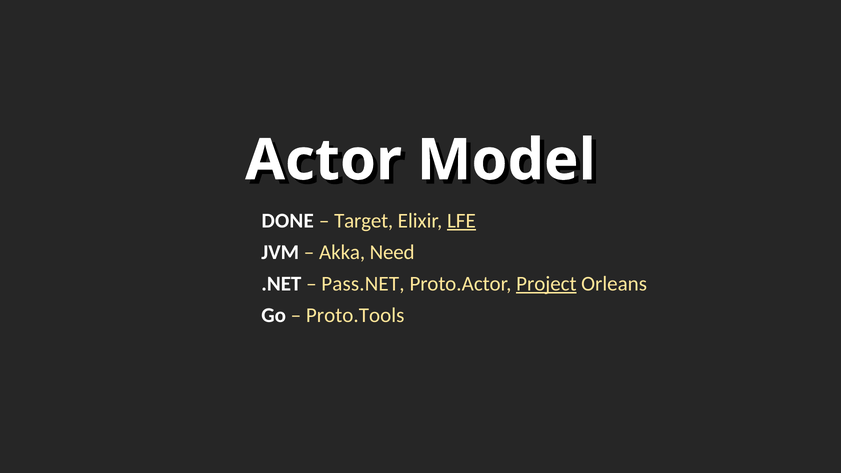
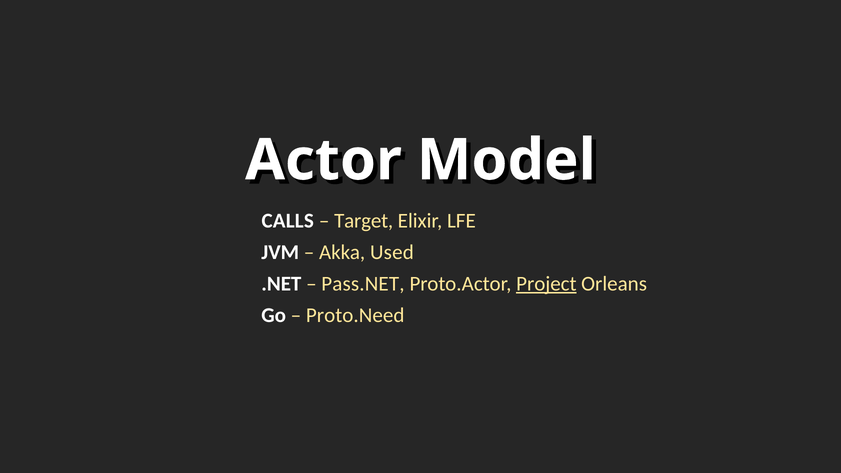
DONE: DONE -> CALLS
LFE underline: present -> none
Need: Need -> Used
Proto.Tools: Proto.Tools -> Proto.Need
